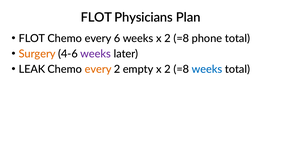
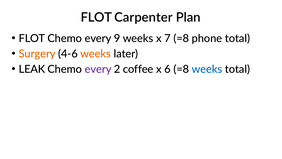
Physicians: Physicians -> Carpenter
6: 6 -> 9
weeks x 2: 2 -> 7
weeks at (96, 54) colour: purple -> orange
every at (98, 69) colour: orange -> purple
empty: empty -> coffee
2 at (168, 69): 2 -> 6
